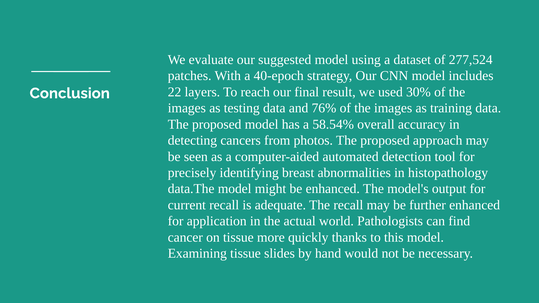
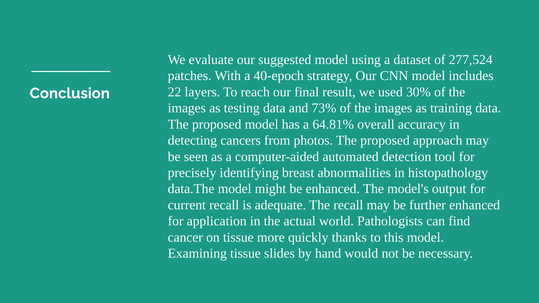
76%: 76% -> 73%
58.54%: 58.54% -> 64.81%
